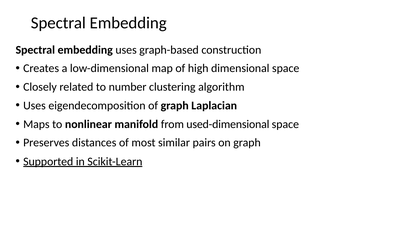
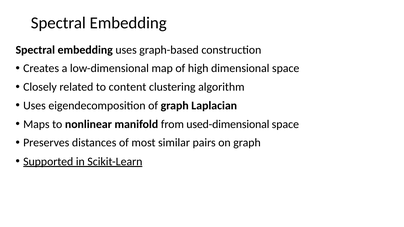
number: number -> content
